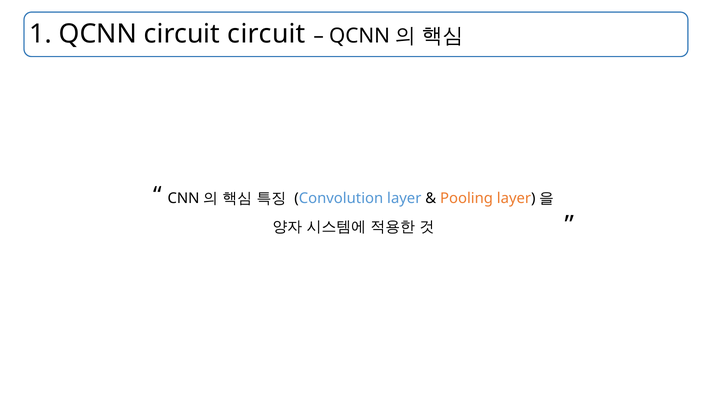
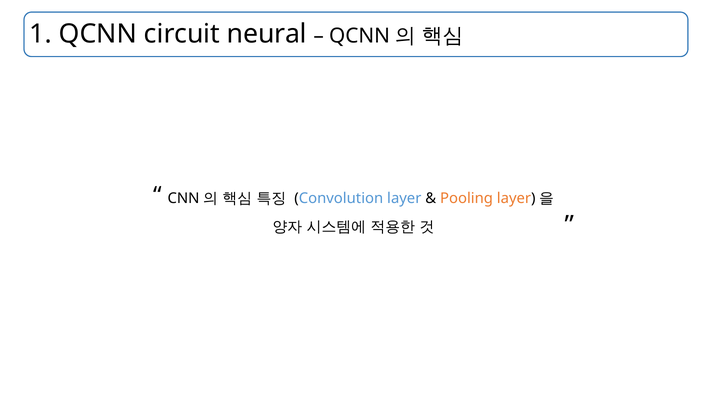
circuit circuit: circuit -> neural
